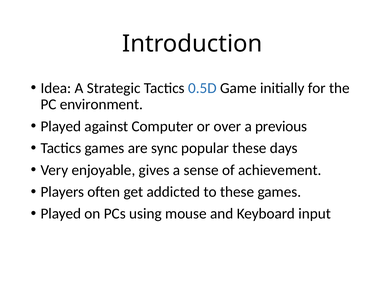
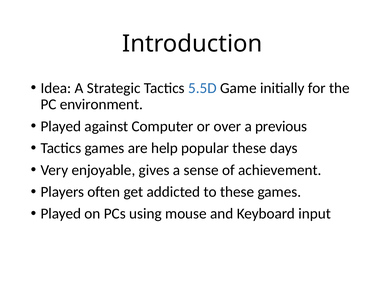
0.5D: 0.5D -> 5.5D
sync: sync -> help
